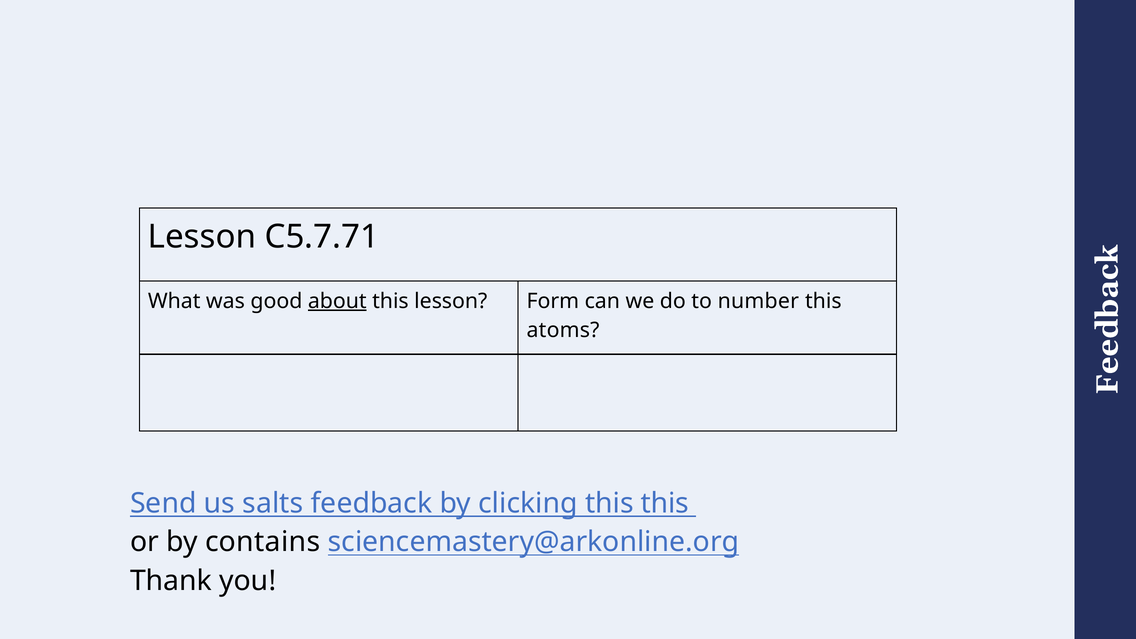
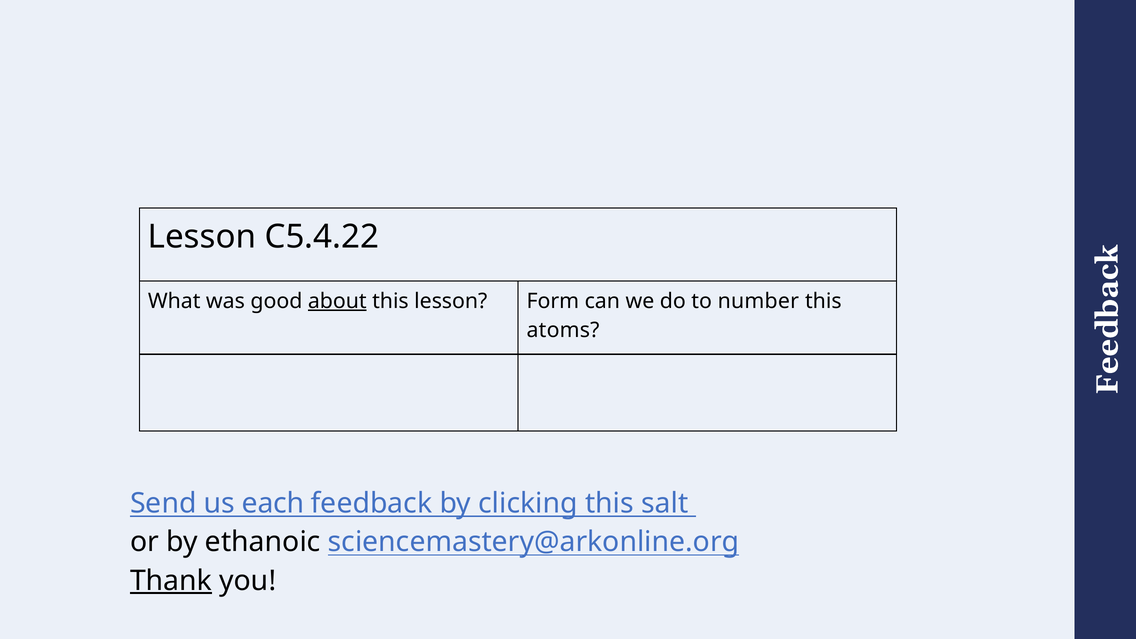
C5.7.71: C5.7.71 -> C5.4.22
salts: salts -> each
this this: this -> salt
contains: contains -> ethanoic
Thank underline: none -> present
